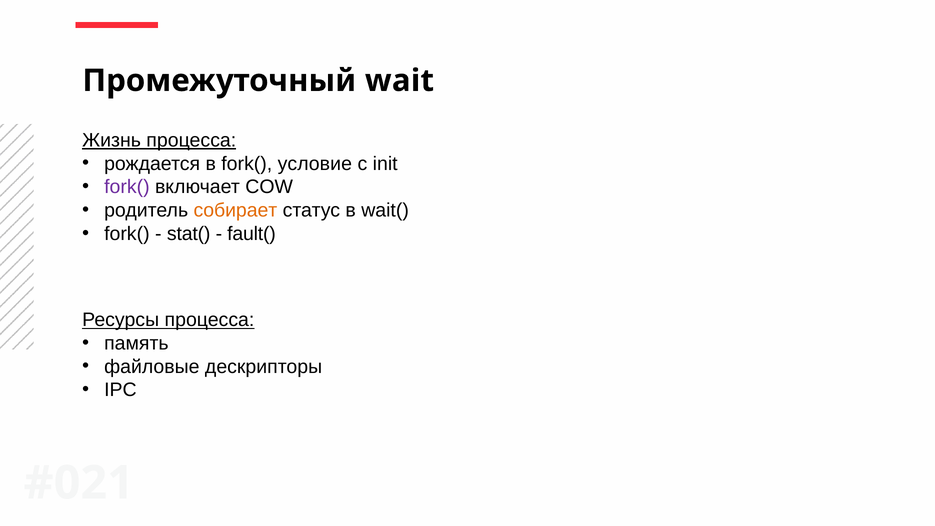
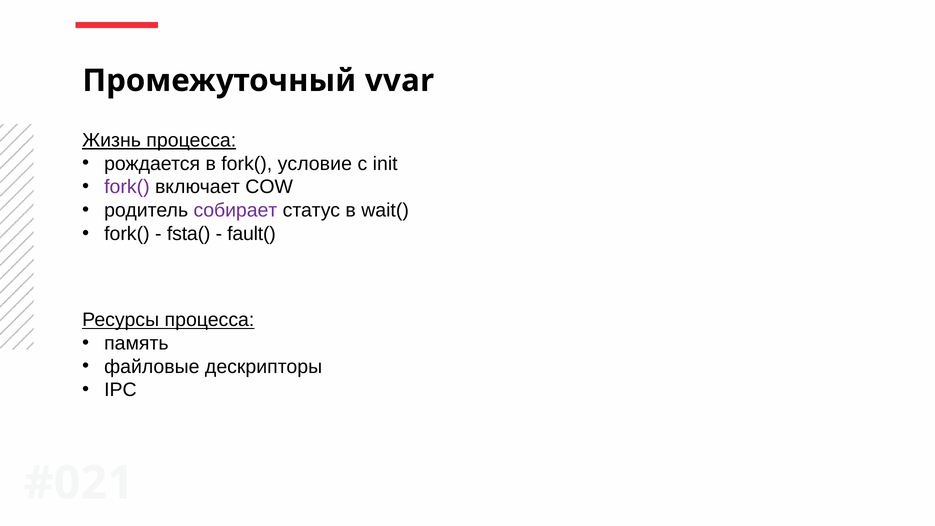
wait: wait -> vvar
собирает colour: orange -> purple
stat(: stat( -> fsta(
